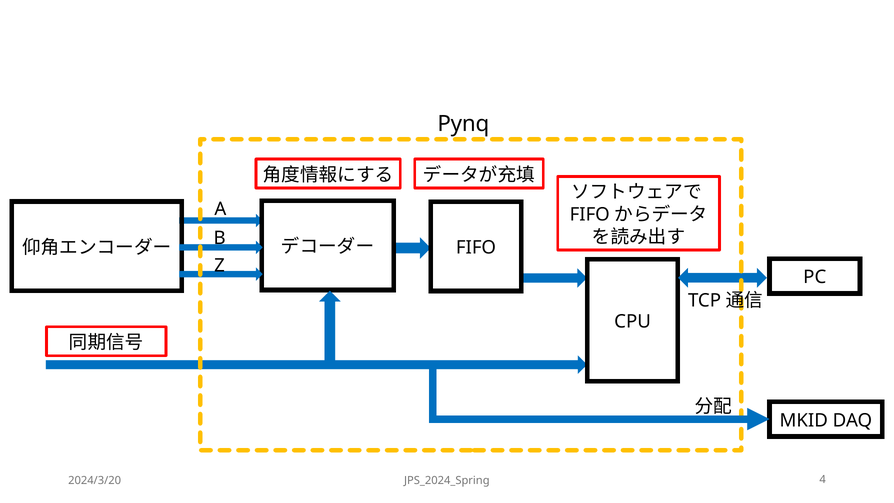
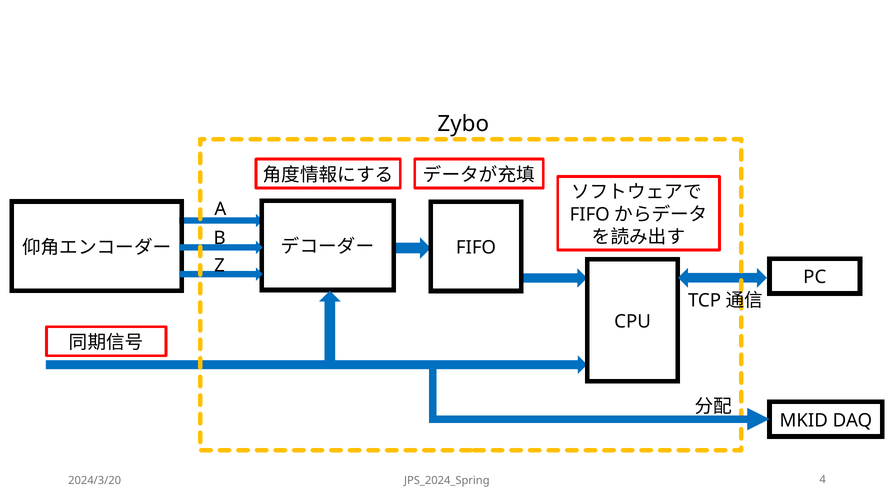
Pynq: Pynq -> Zybo
